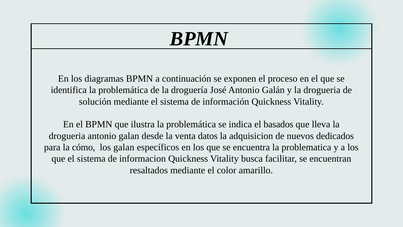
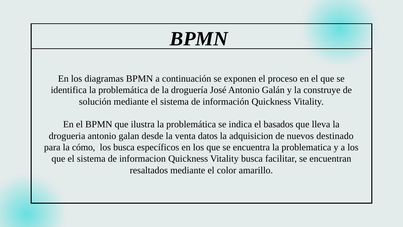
y la drogueria: drogueria -> construye
dedicados: dedicados -> destinado
los galan: galan -> busca
